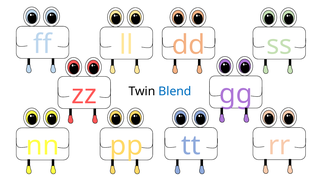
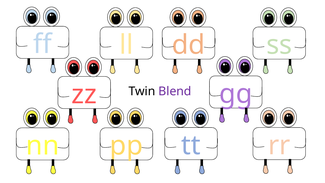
Blend colour: blue -> purple
